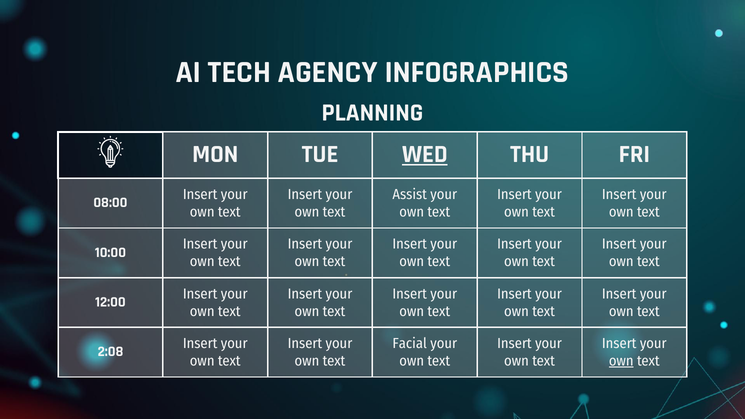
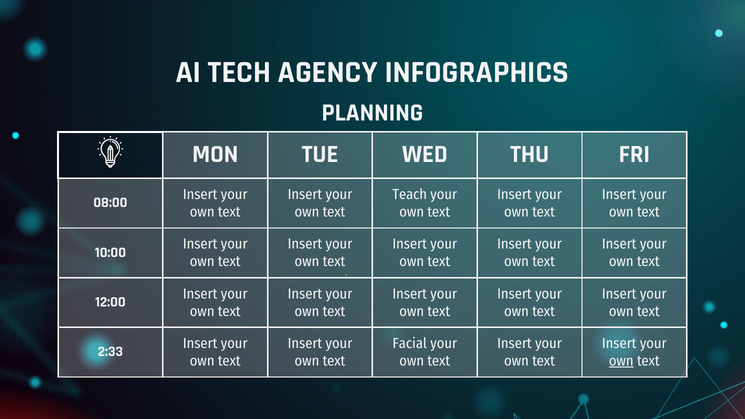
WED underline: present -> none
Assist: Assist -> Teach
2:08: 2:08 -> 2:33
